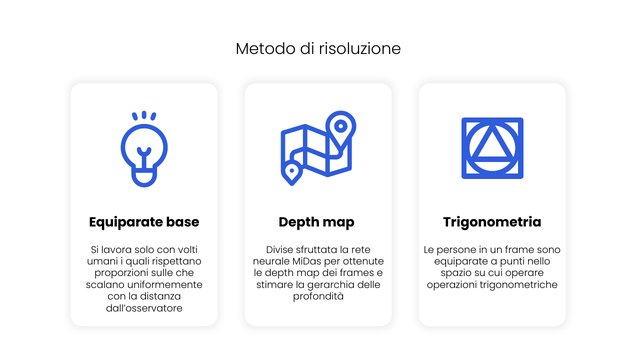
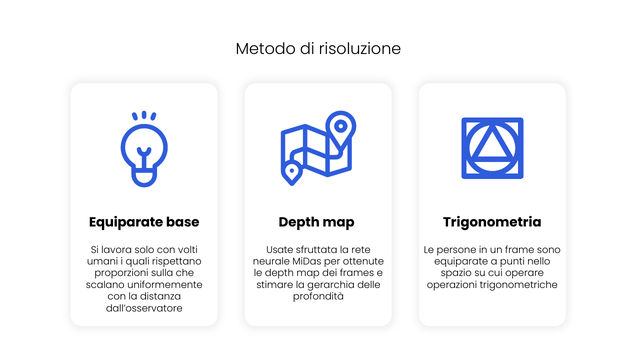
Divise: Divise -> Usate
sulle: sulle -> sulla
